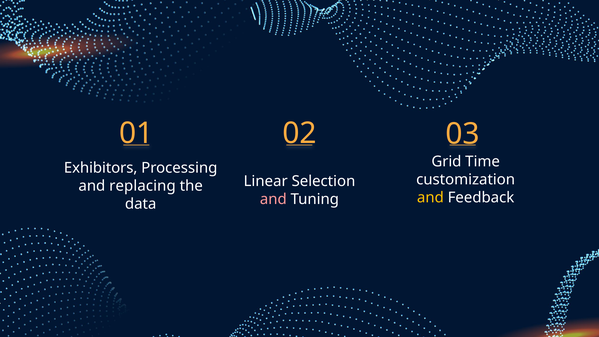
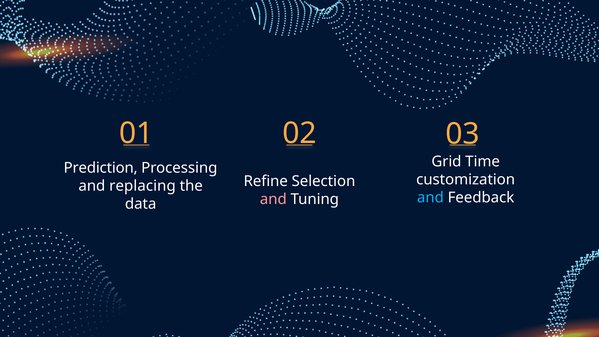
Exhibitors: Exhibitors -> Prediction
Linear: Linear -> Refine
and at (430, 197) colour: yellow -> light blue
